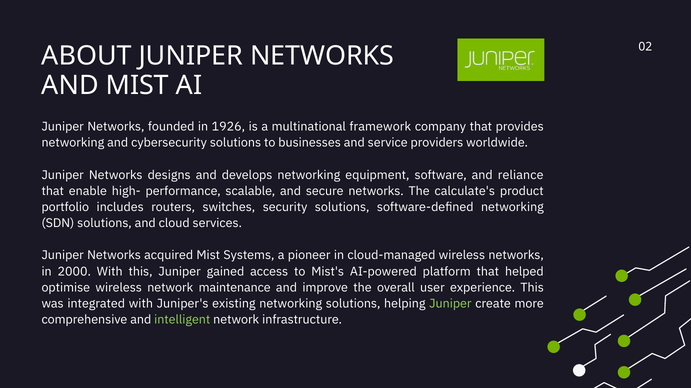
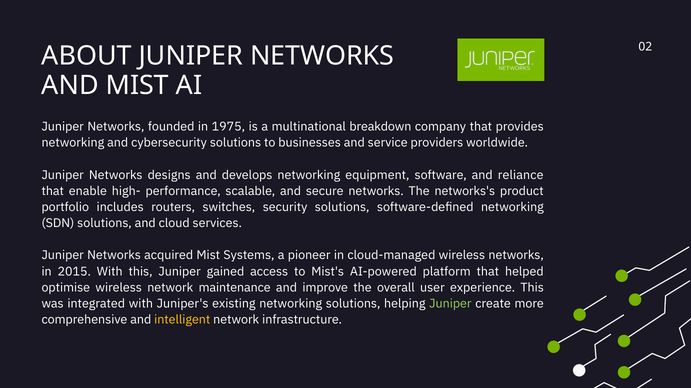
1926: 1926 -> 1975
framework: framework -> breakdown
calculate's: calculate's -> networks's
2000: 2000 -> 2015
intelligent colour: light green -> yellow
